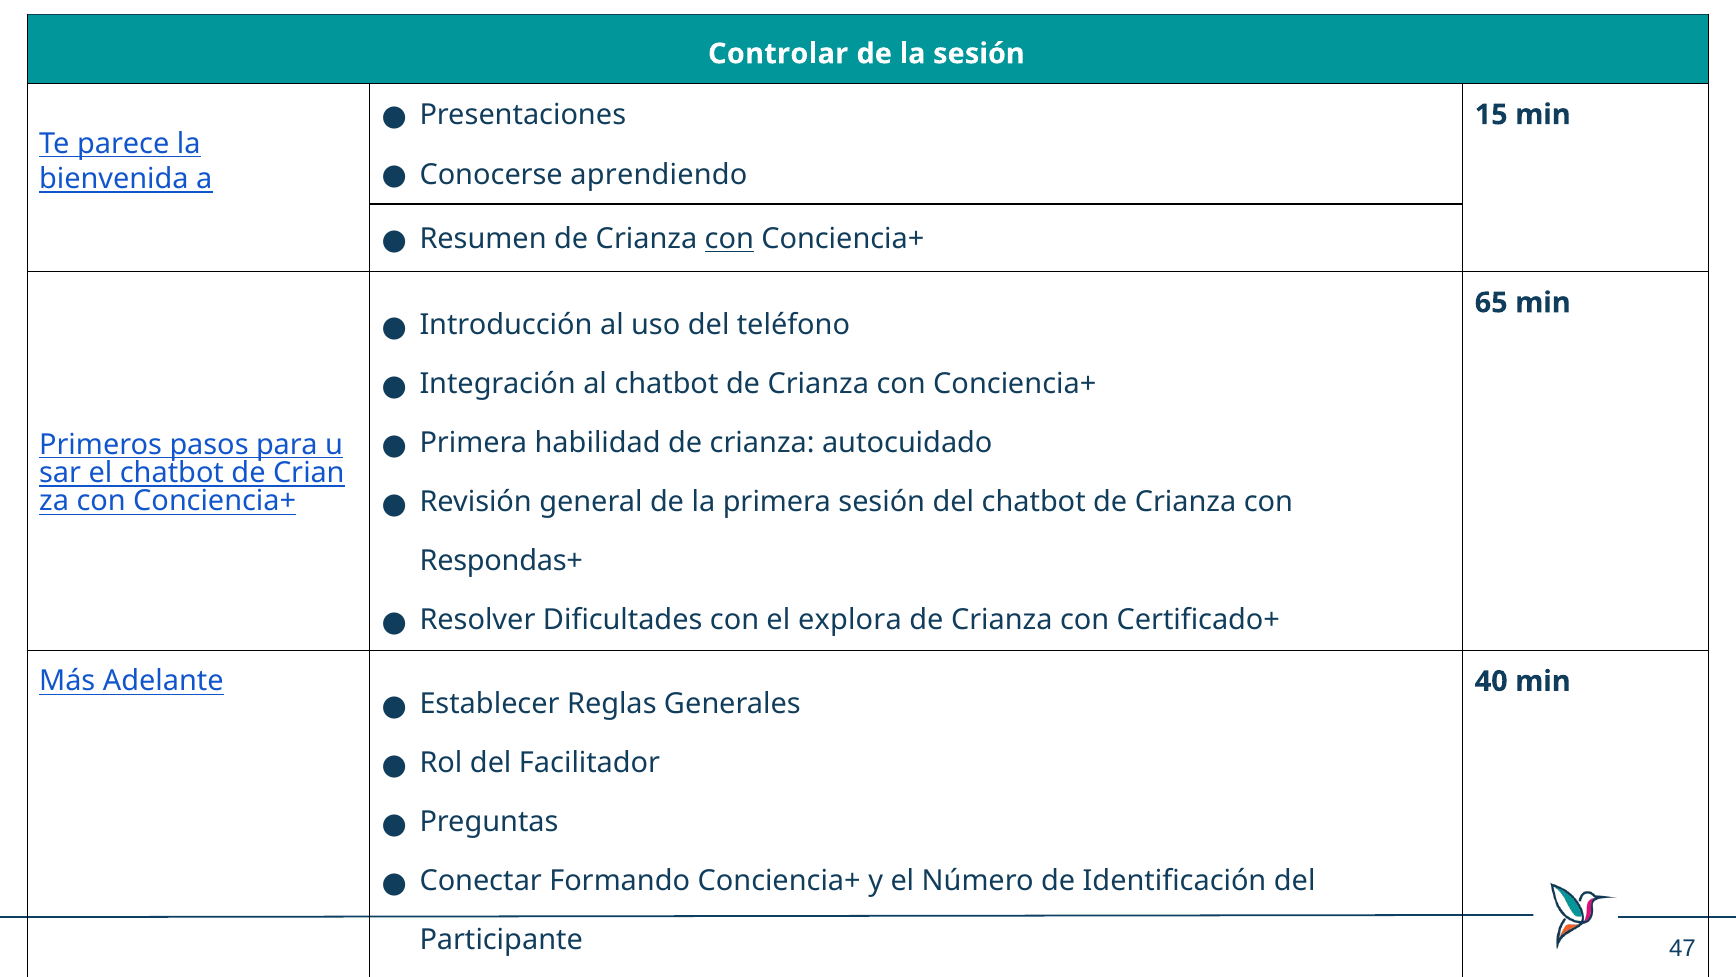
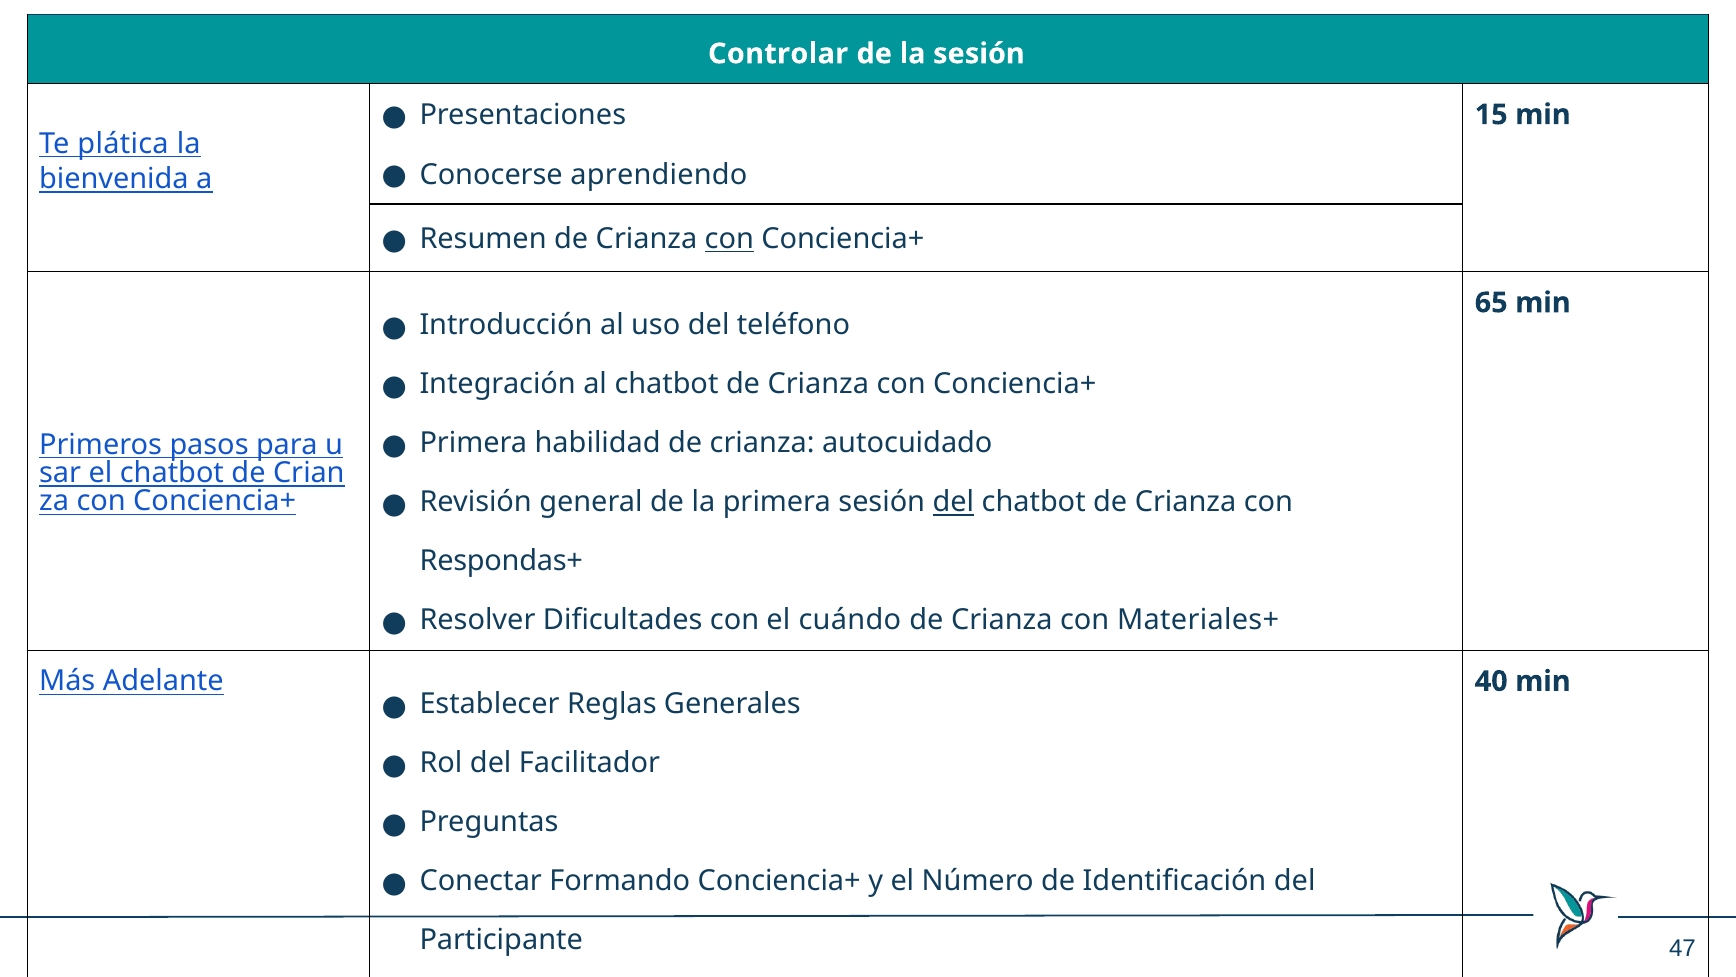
parece: parece -> plática
del at (953, 502) underline: none -> present
explora: explora -> cuándo
Certificado+: Certificado+ -> Materiales+
